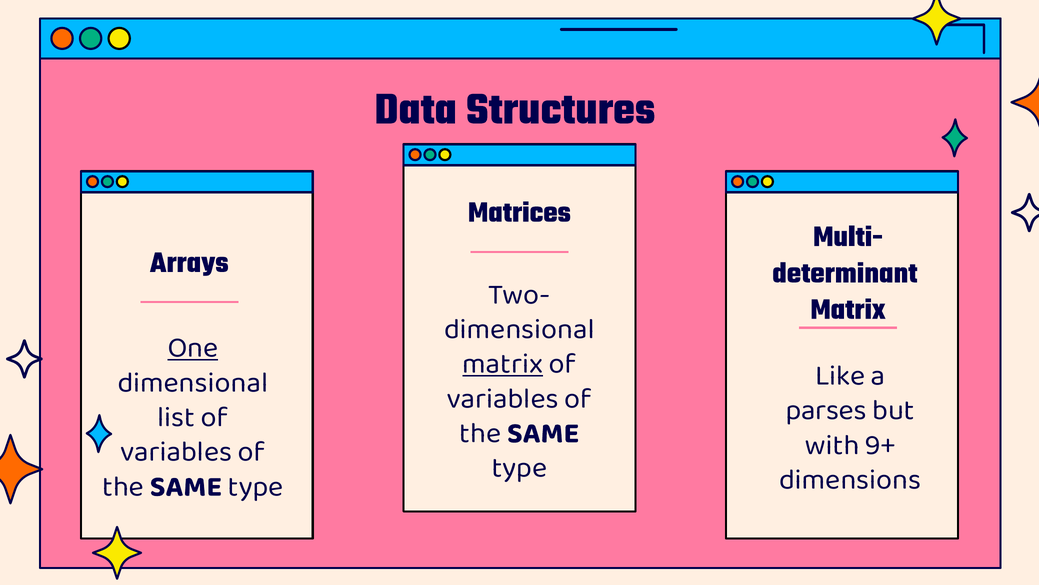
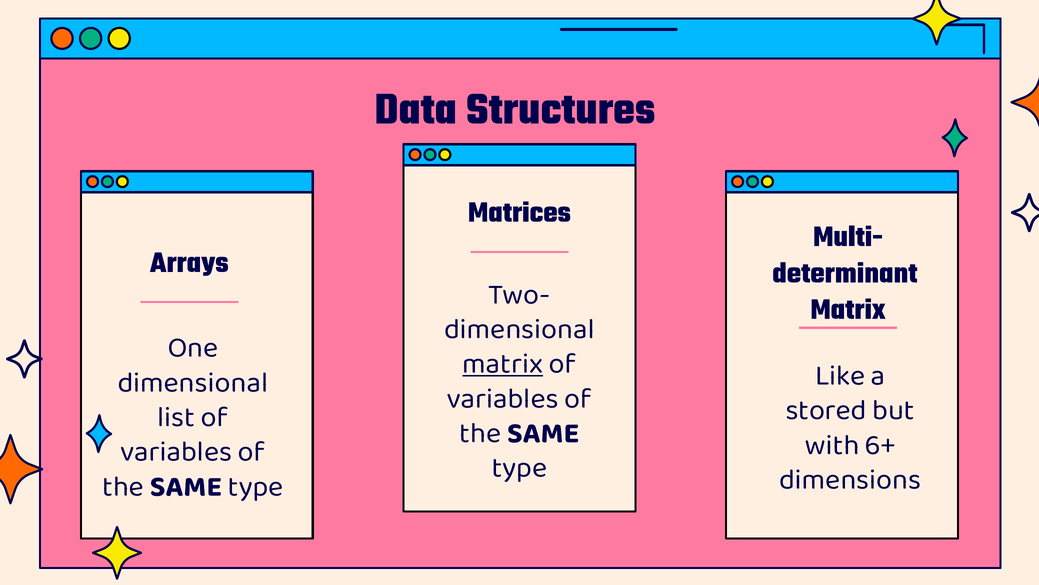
One underline: present -> none
parses: parses -> stored
9+: 9+ -> 6+
